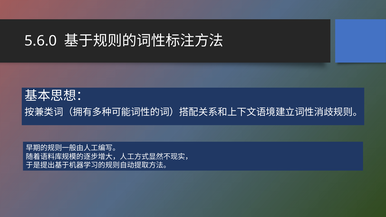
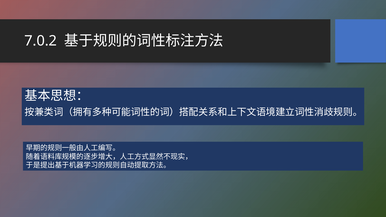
5.6.0: 5.6.0 -> 7.0.2
